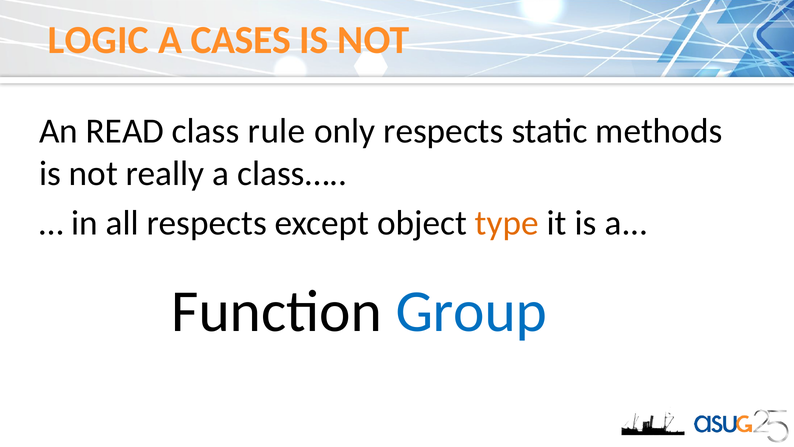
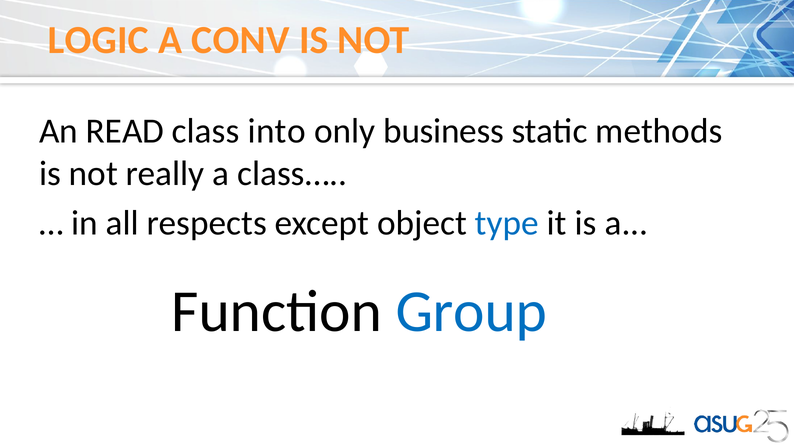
CASES: CASES -> CONV
rule: rule -> into
only respects: respects -> business
type colour: orange -> blue
